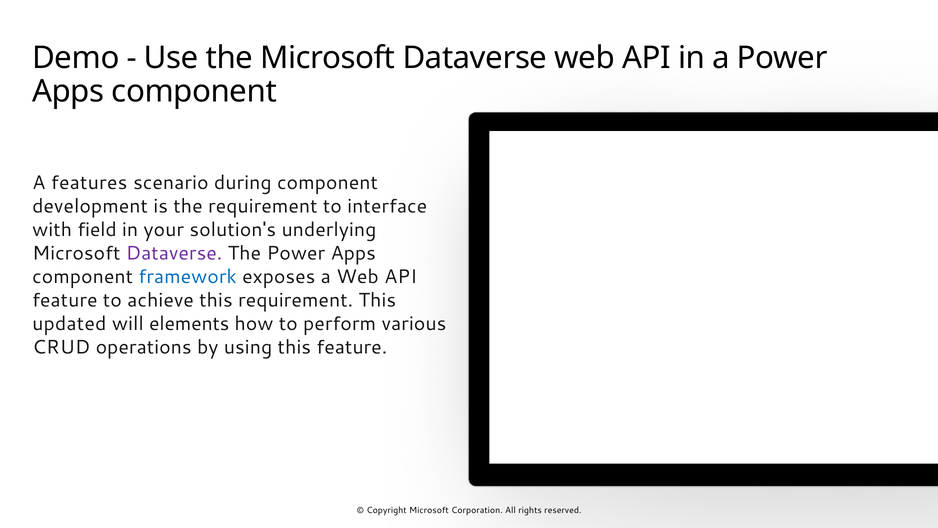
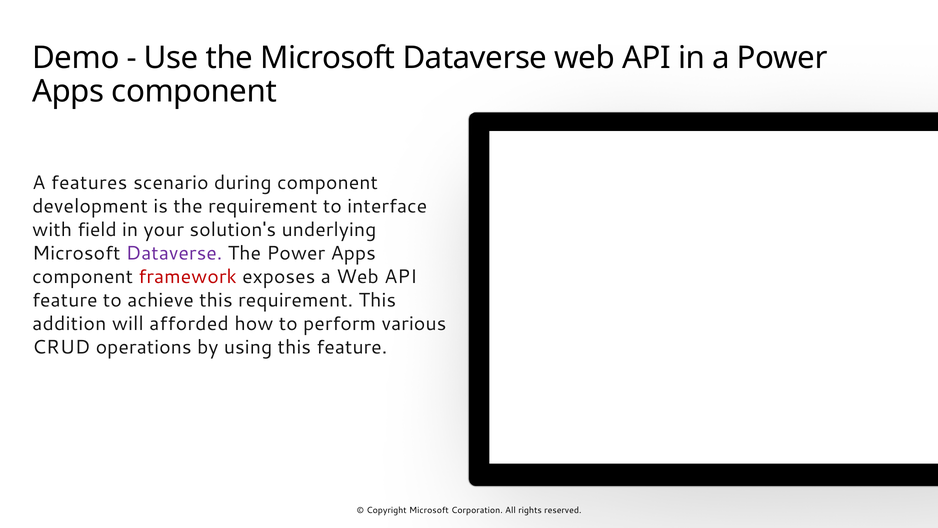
framework colour: blue -> red
updated: updated -> addition
elements: elements -> afforded
